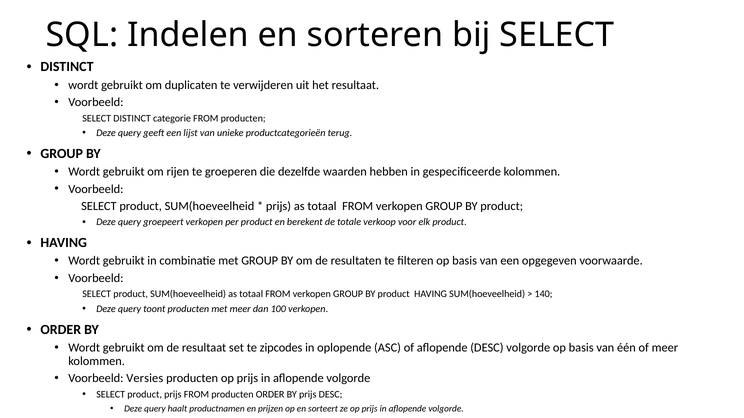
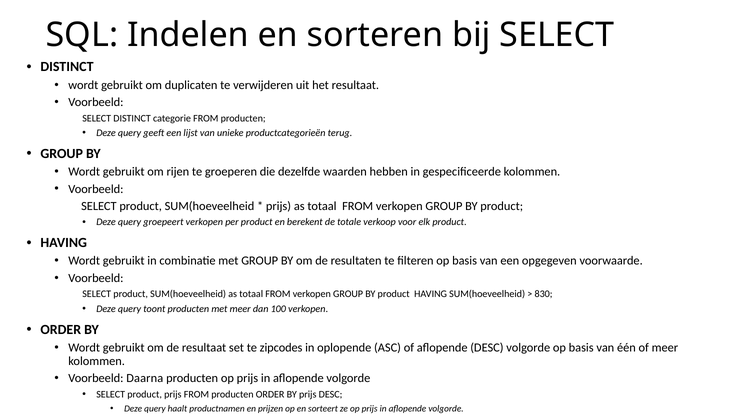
140: 140 -> 830
Versies: Versies -> Daarna
